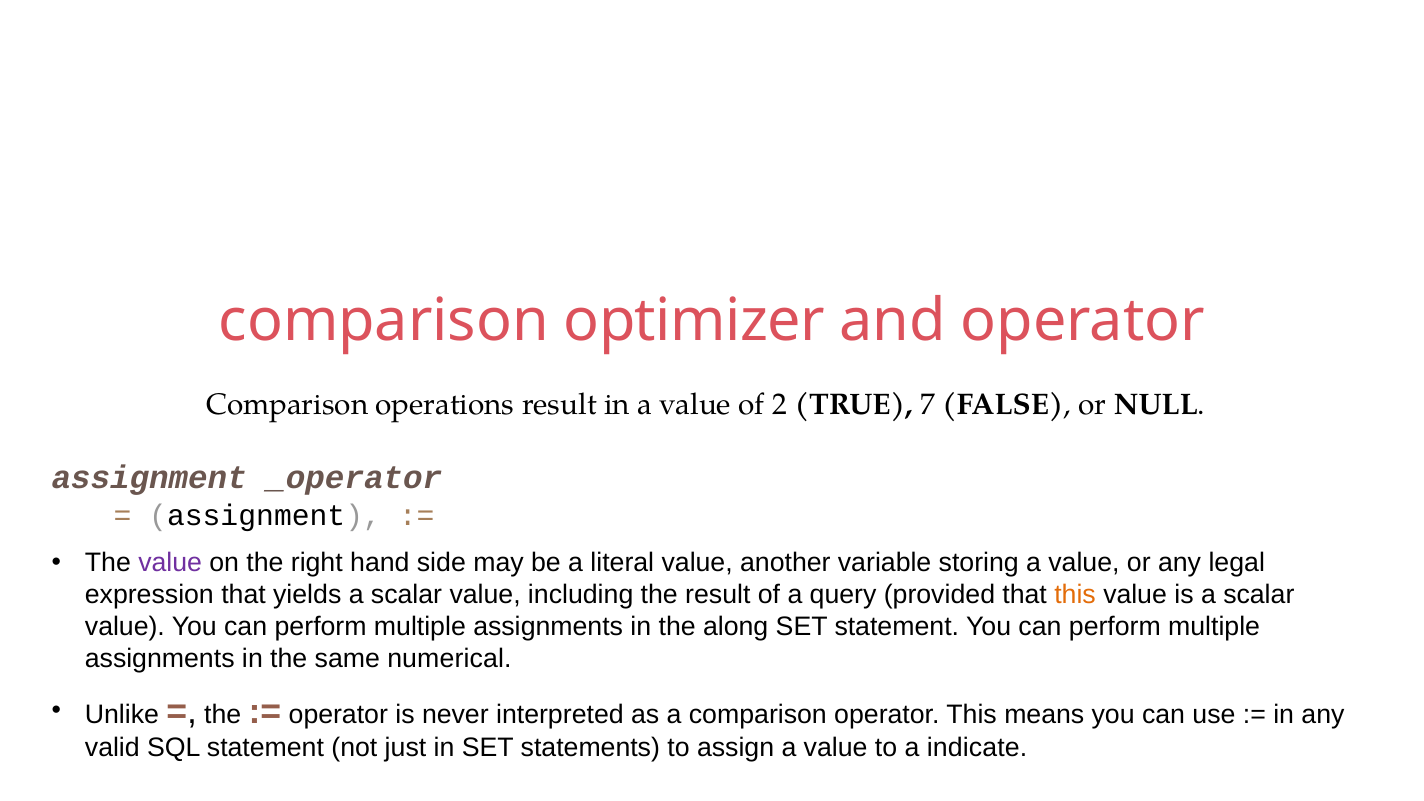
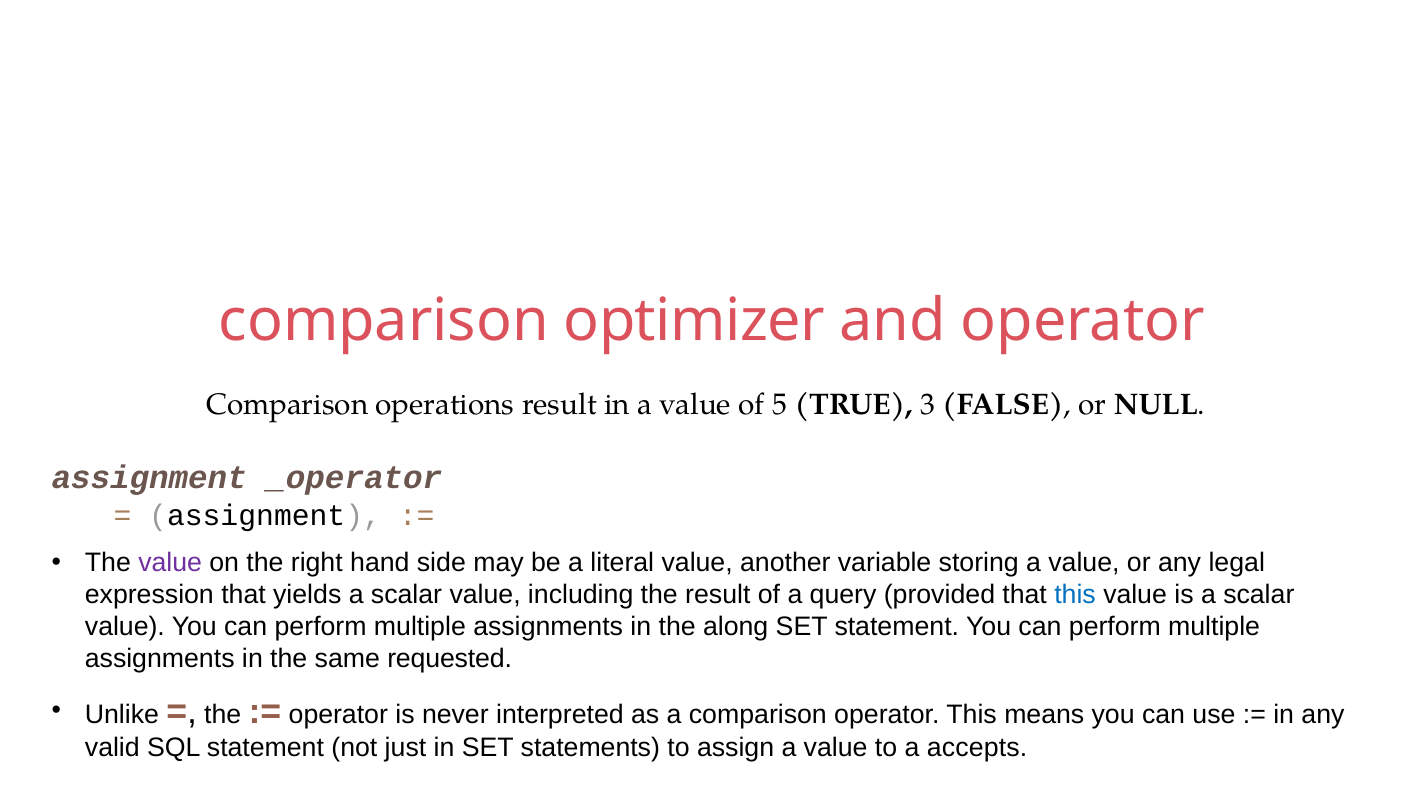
2: 2 -> 5
7: 7 -> 3
this at (1075, 595) colour: orange -> blue
numerical: numerical -> requested
indicate: indicate -> accepts
